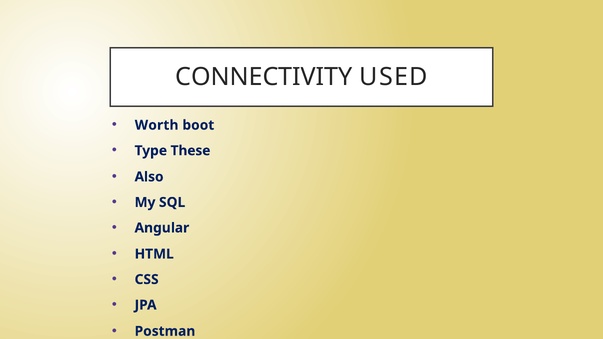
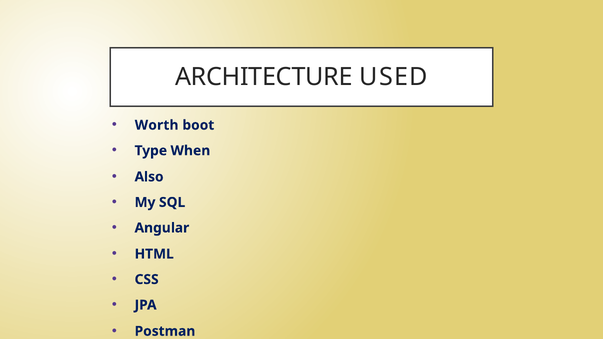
CONNECTIVITY: CONNECTIVITY -> ARCHITECTURE
These: These -> When
